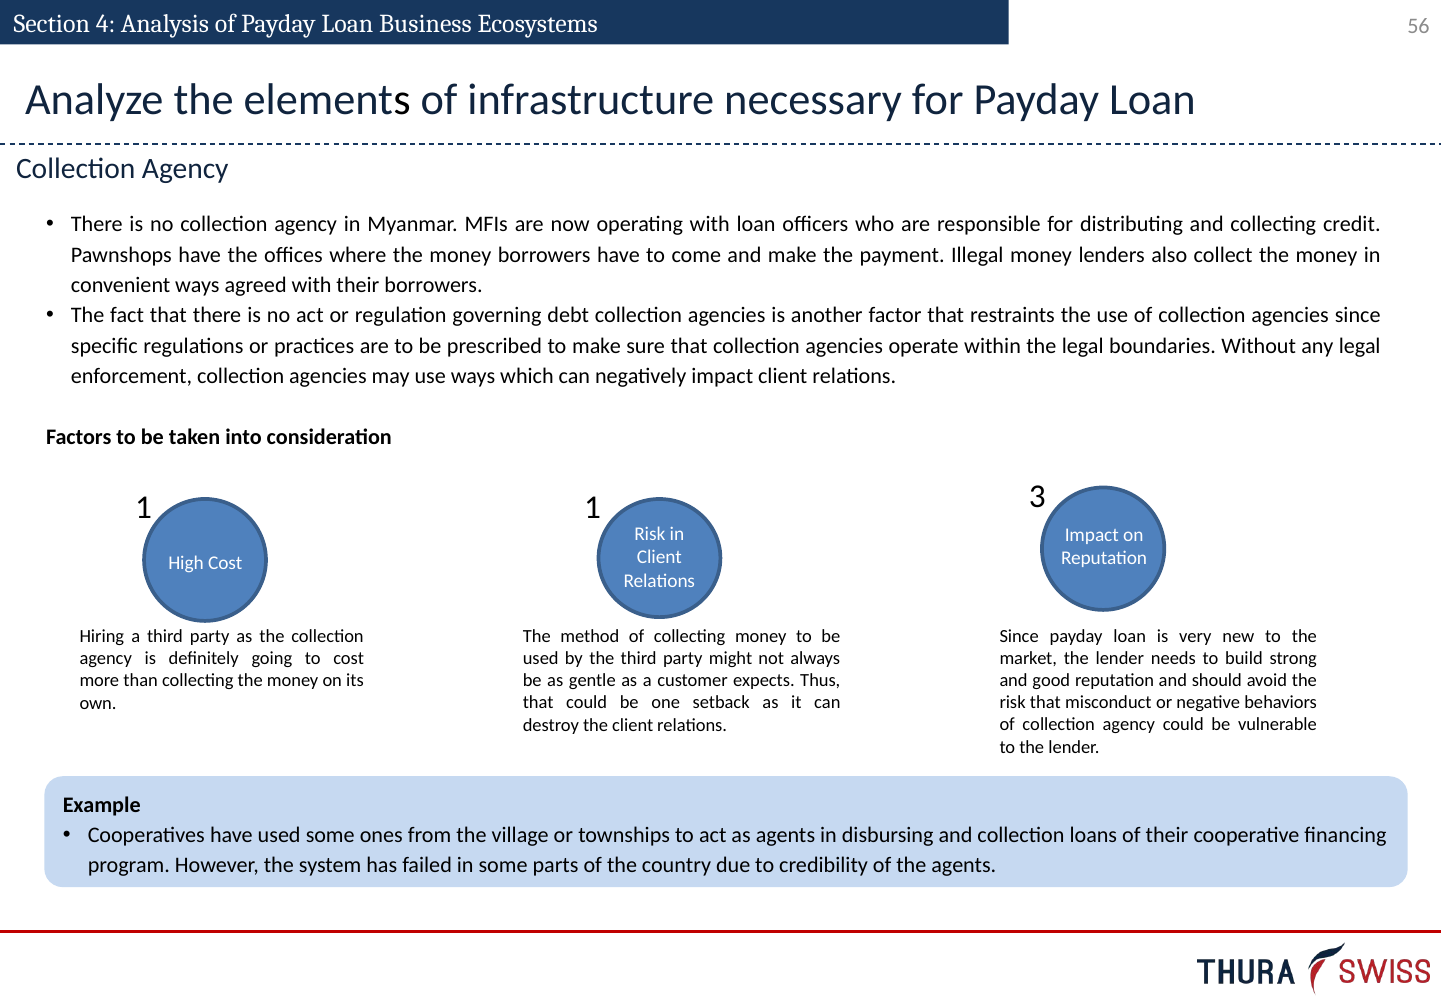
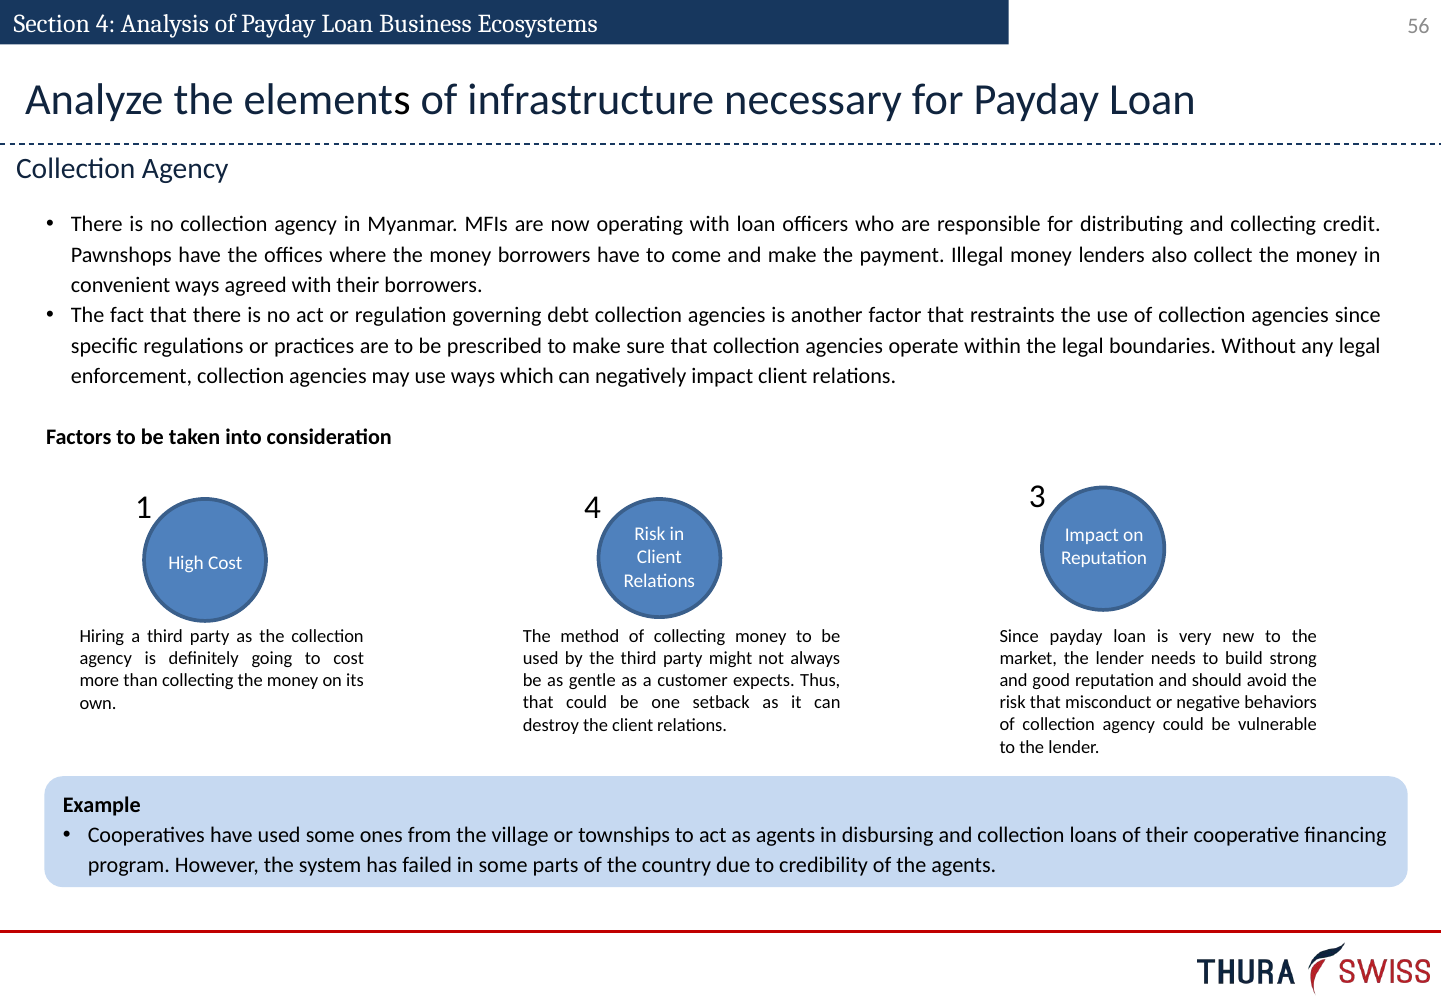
1 1: 1 -> 4
